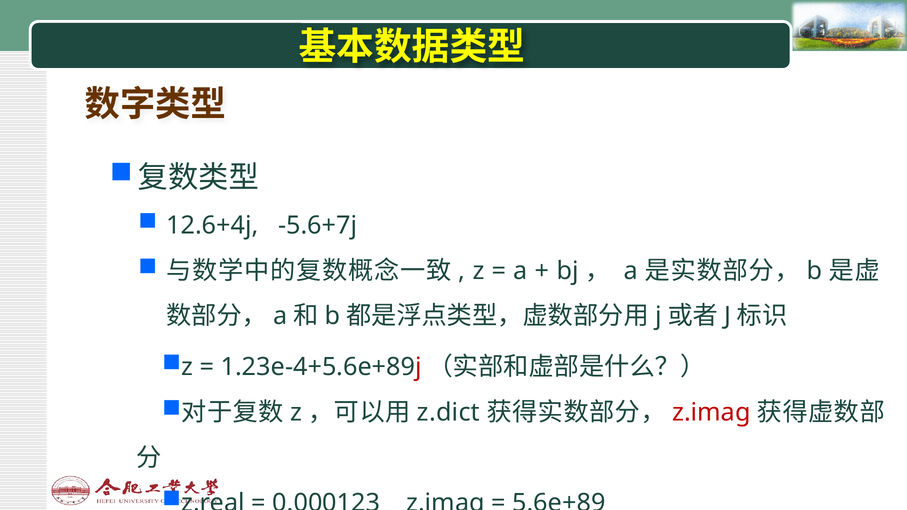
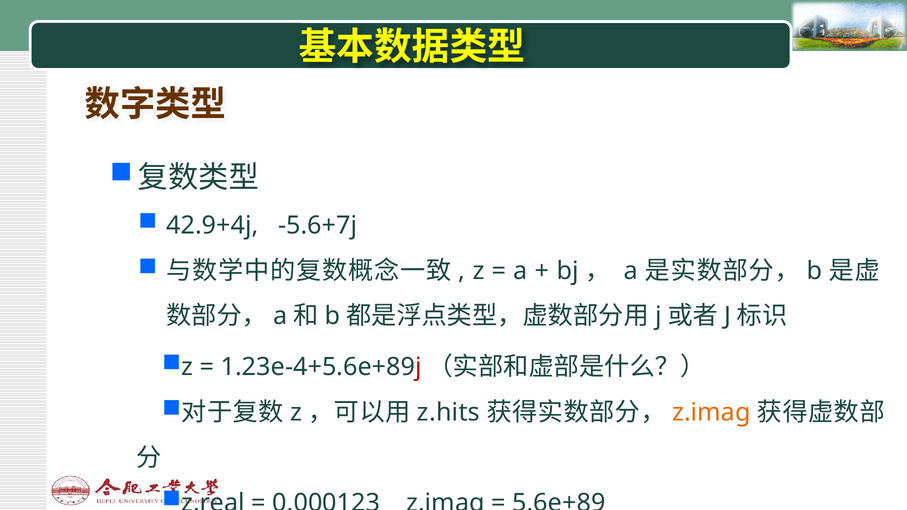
12.6+4j: 12.6+4j -> 42.9+4j
z.dict: z.dict -> z.hits
z.imag at (711, 413) colour: red -> orange
